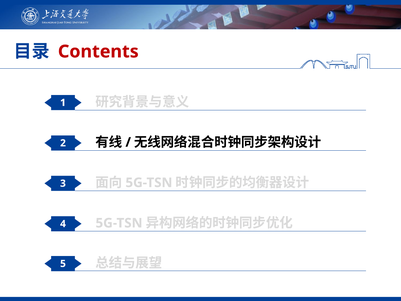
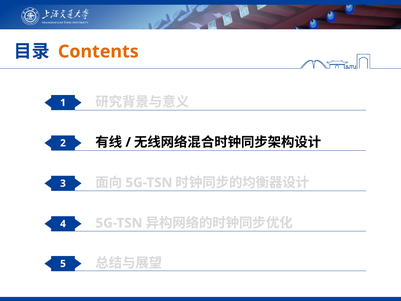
Contents colour: red -> orange
